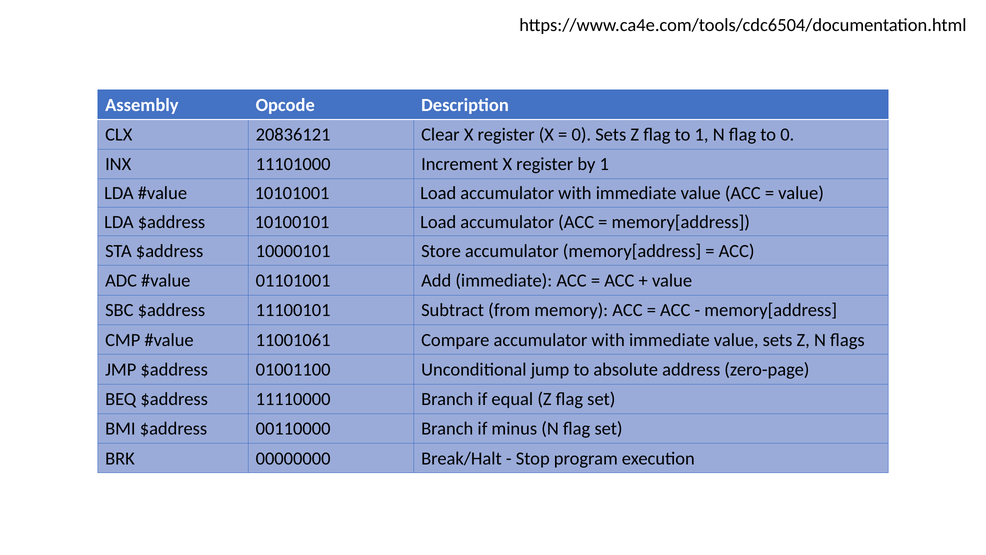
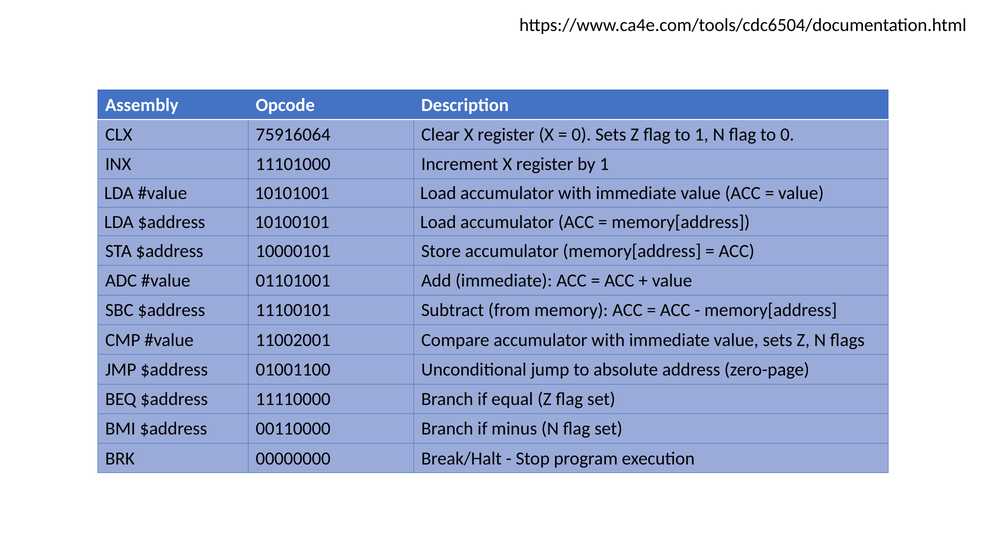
20836121: 20836121 -> 75916064
11001061: 11001061 -> 11002001
